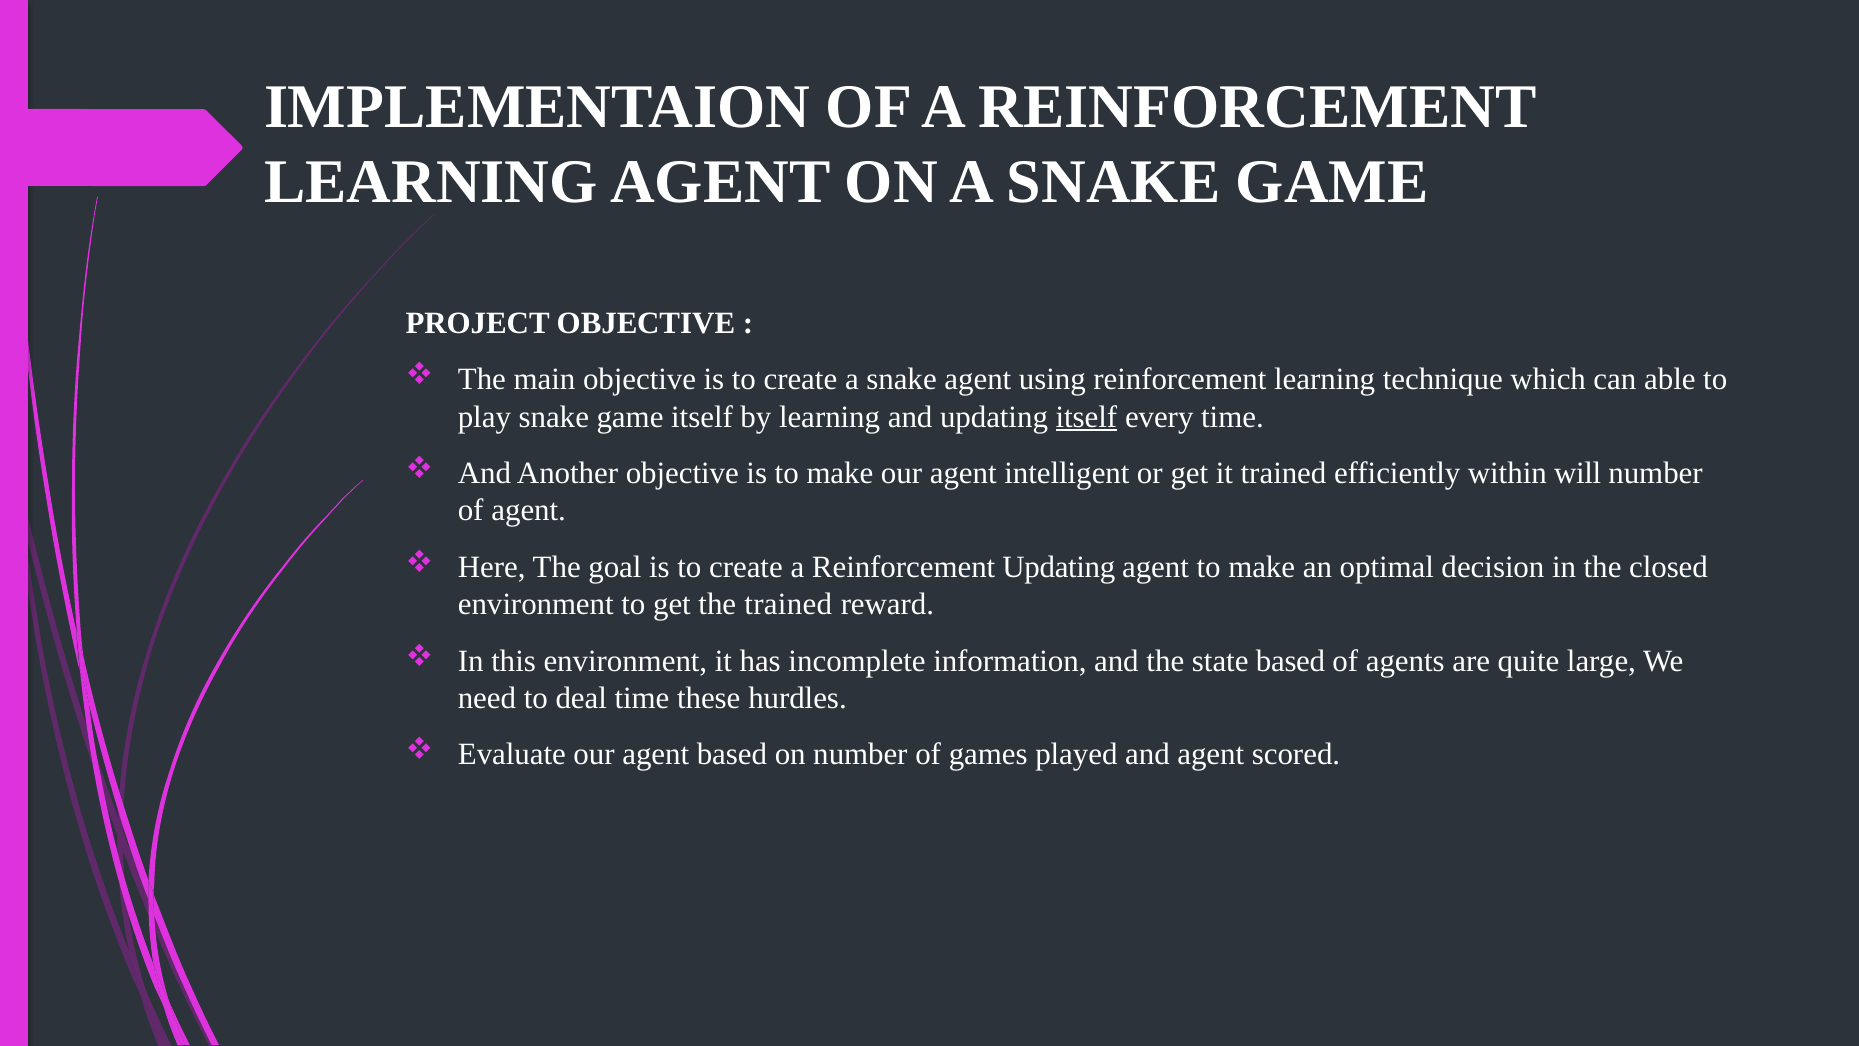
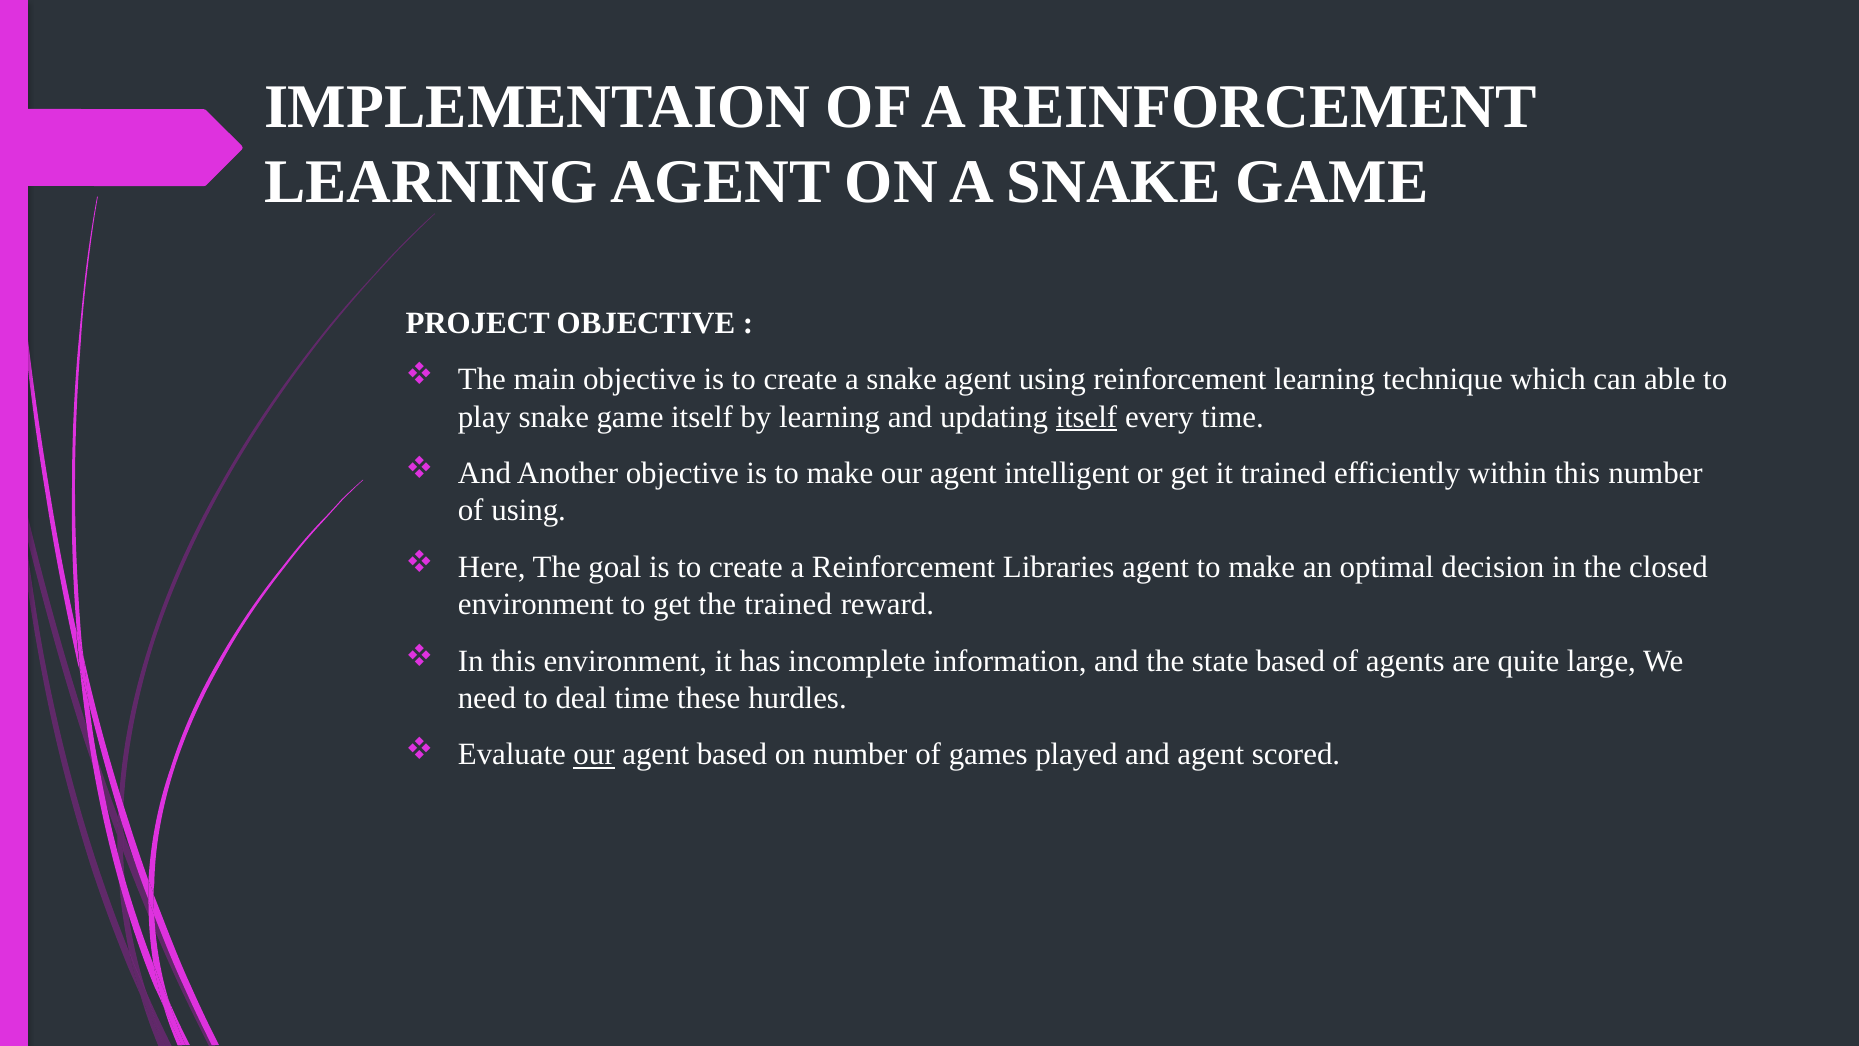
within will: will -> this
of agent: agent -> using
Reinforcement Updating: Updating -> Libraries
our at (594, 754) underline: none -> present
